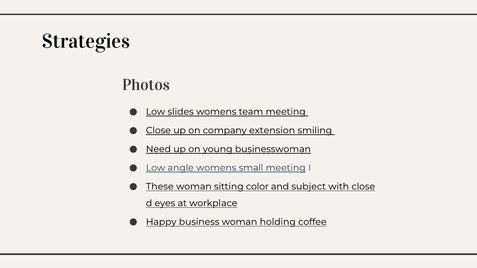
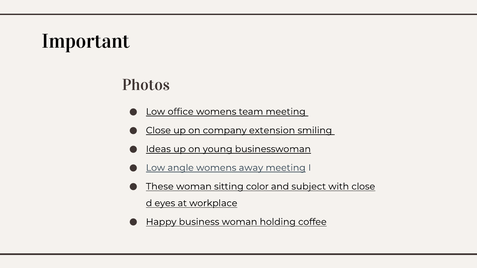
Strategies: Strategies -> Important
slides: slides -> office
Need: Need -> Ideas
small: small -> away
